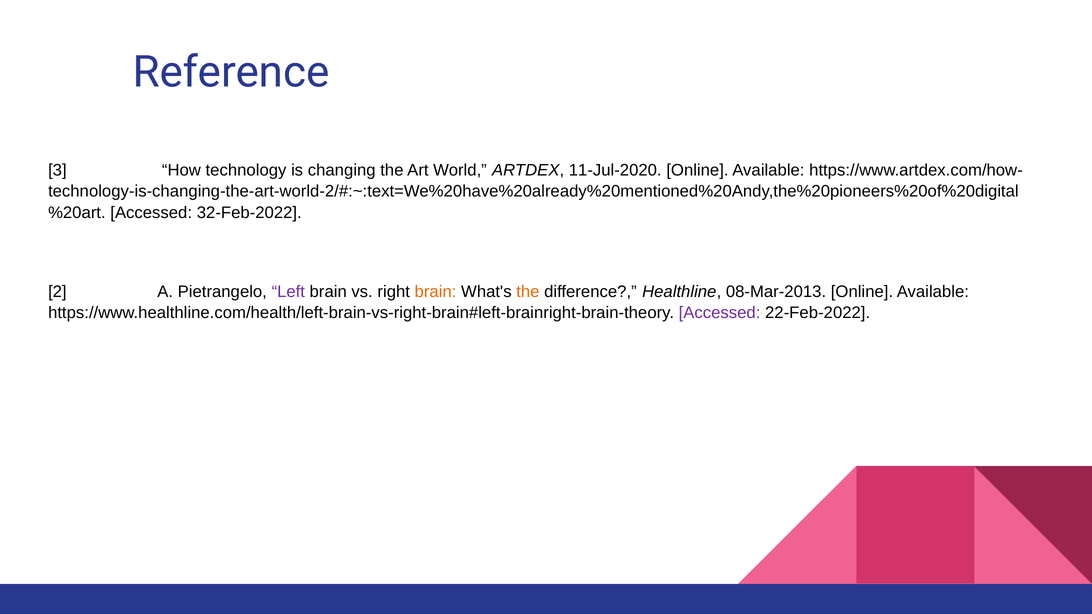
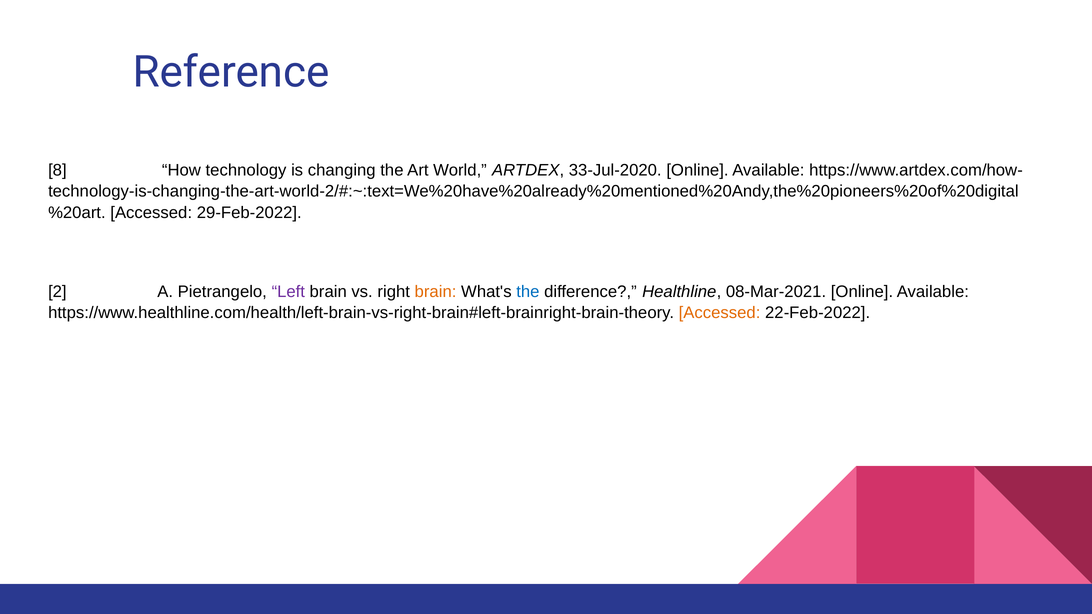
3: 3 -> 8
11-Jul-2020: 11-Jul-2020 -> 33-Jul-2020
32-Feb-2022: 32-Feb-2022 -> 29-Feb-2022
the at (528, 292) colour: orange -> blue
08-Mar-2013: 08-Mar-2013 -> 08-Mar-2021
Accessed at (720, 313) colour: purple -> orange
